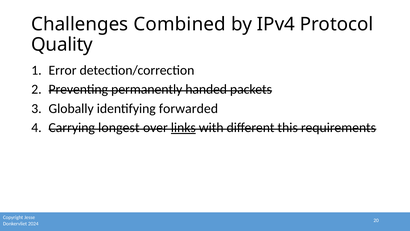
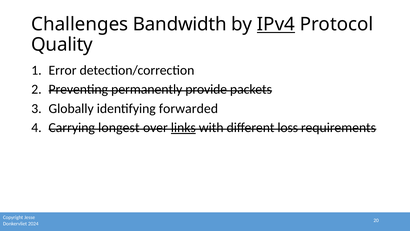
Combined: Combined -> Bandwidth
IPv4 underline: none -> present
handed: handed -> provide
this: this -> loss
